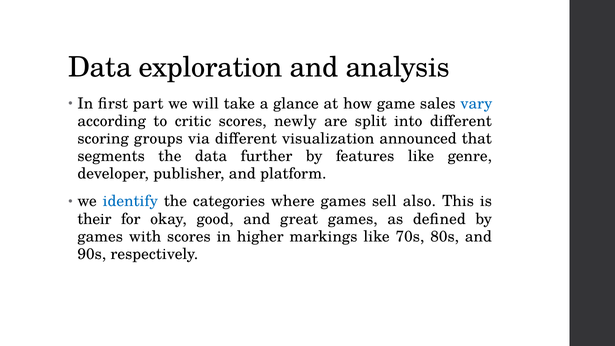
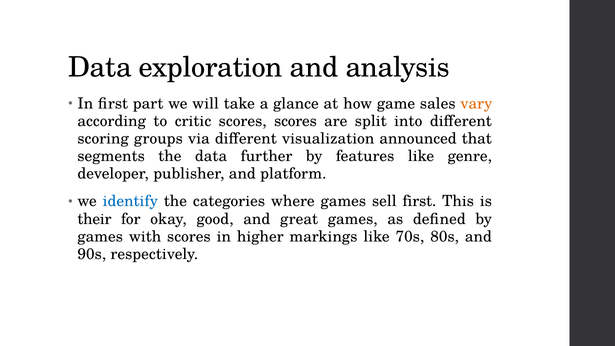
vary colour: blue -> orange
scores newly: newly -> scores
sell also: also -> first
